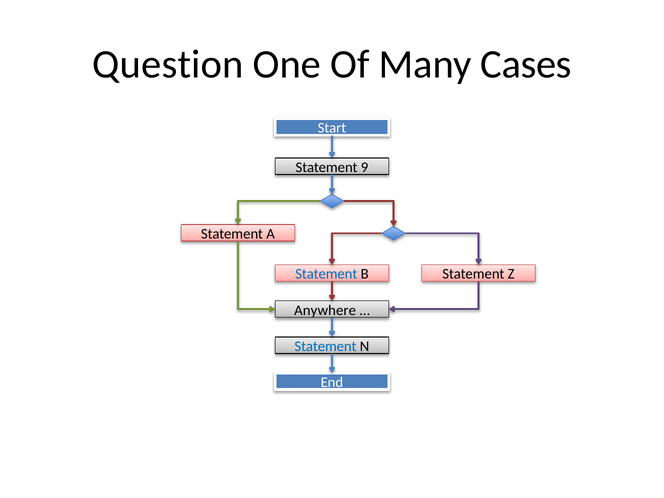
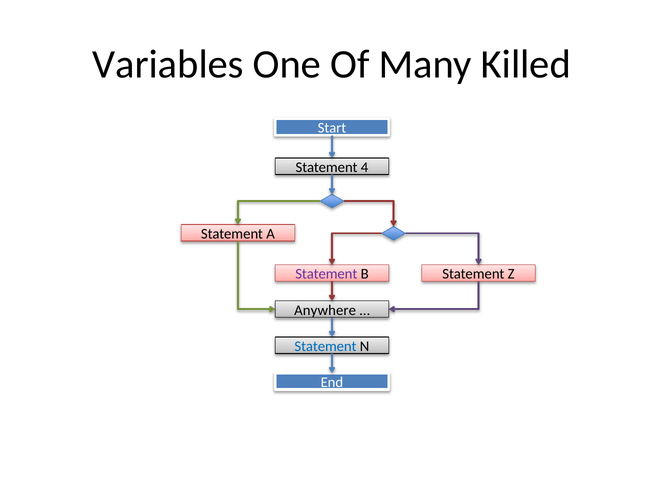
Question: Question -> Variables
Cases: Cases -> Killed
9: 9 -> 4
Statement at (326, 274) colour: blue -> purple
